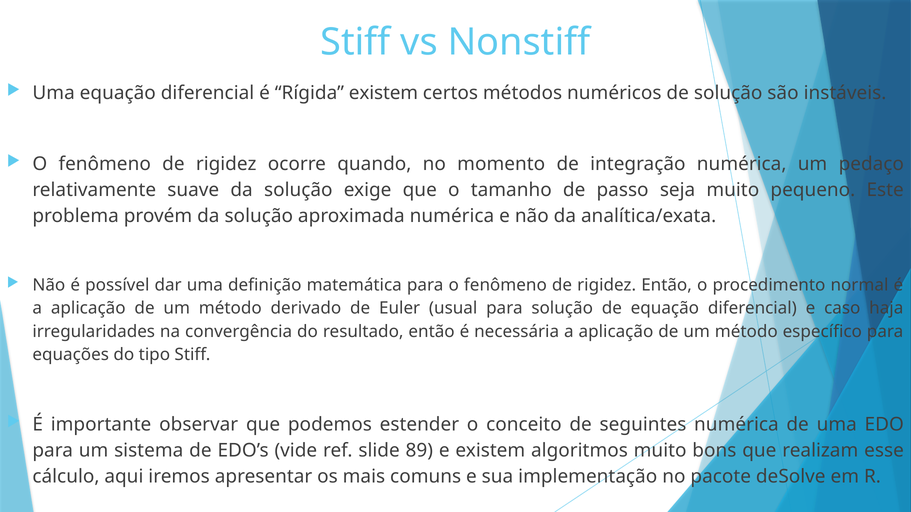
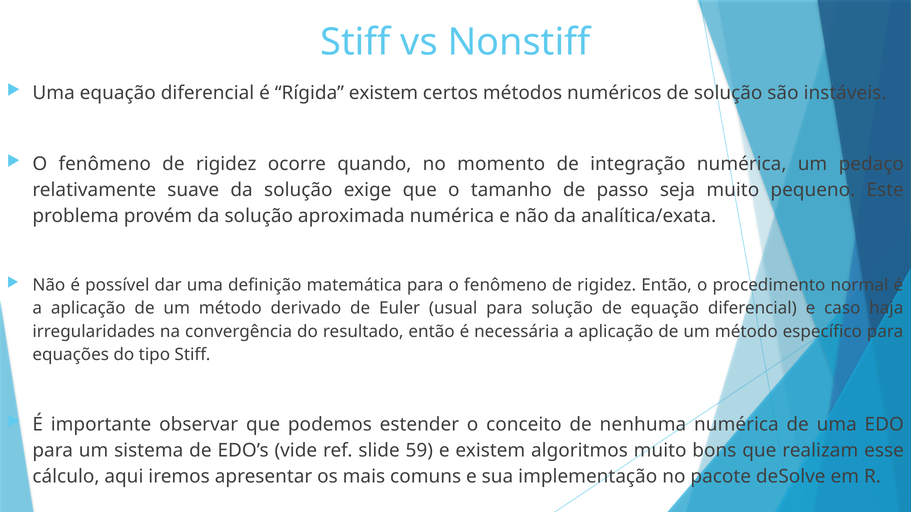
seguintes: seguintes -> nenhuma
89: 89 -> 59
